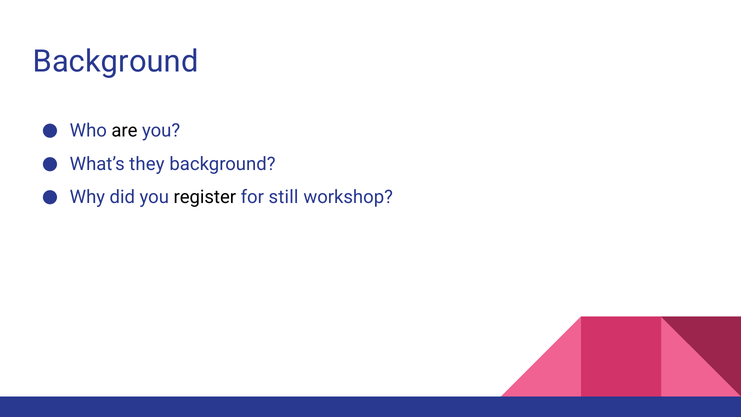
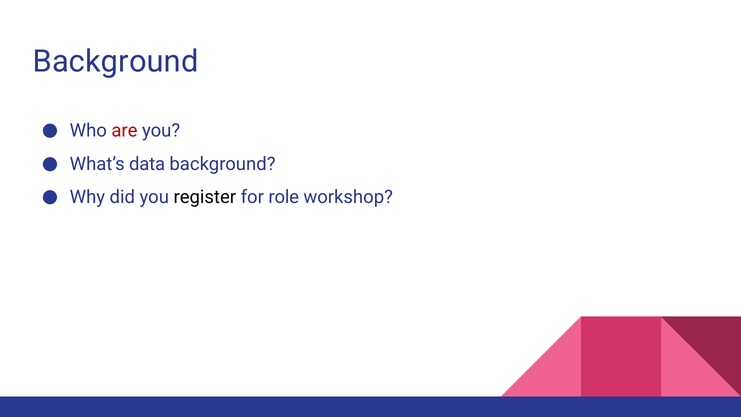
are colour: black -> red
they: they -> data
still: still -> role
